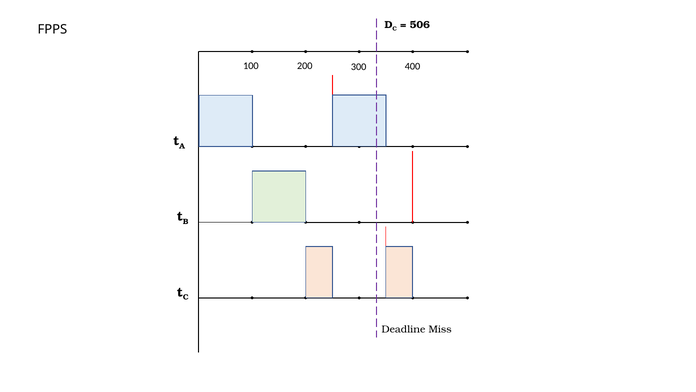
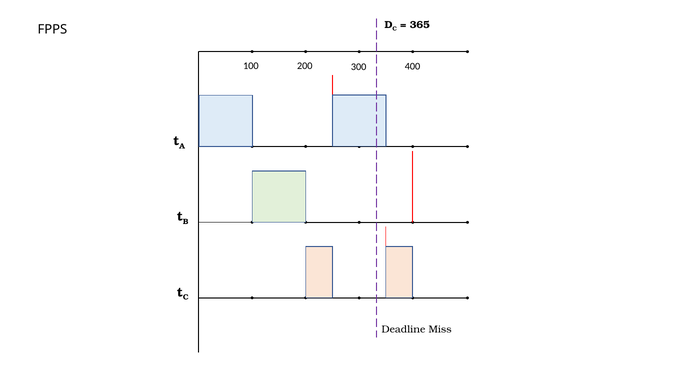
506: 506 -> 365
